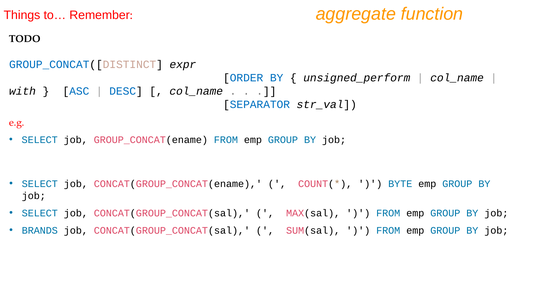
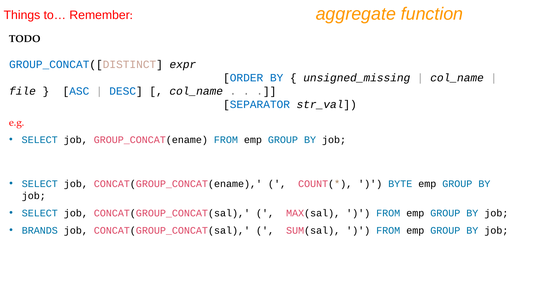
unsigned_perform: unsigned_perform -> unsigned_missing
with: with -> file
